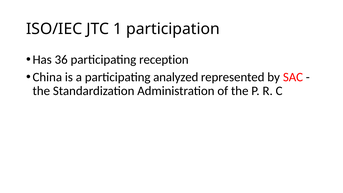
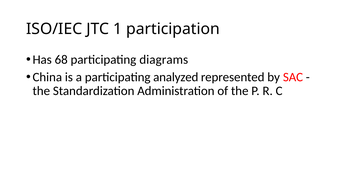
36: 36 -> 68
reception: reception -> diagrams
